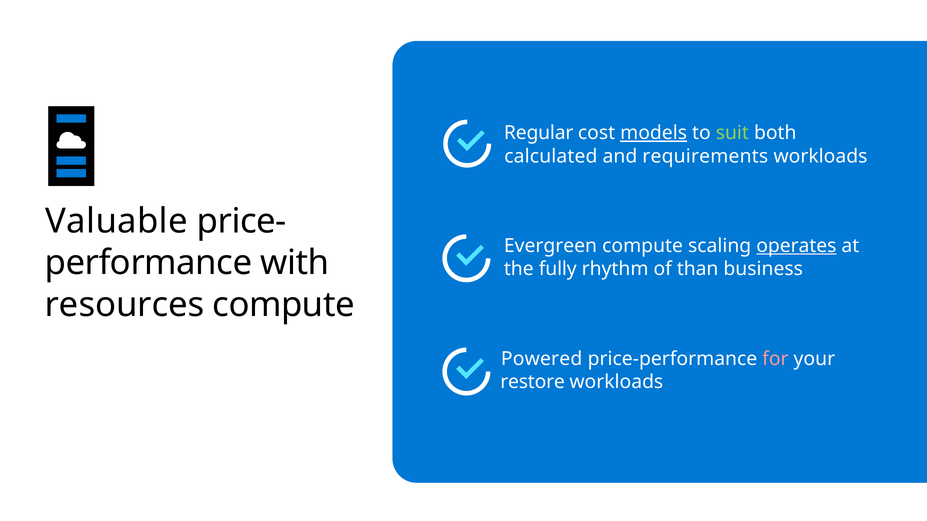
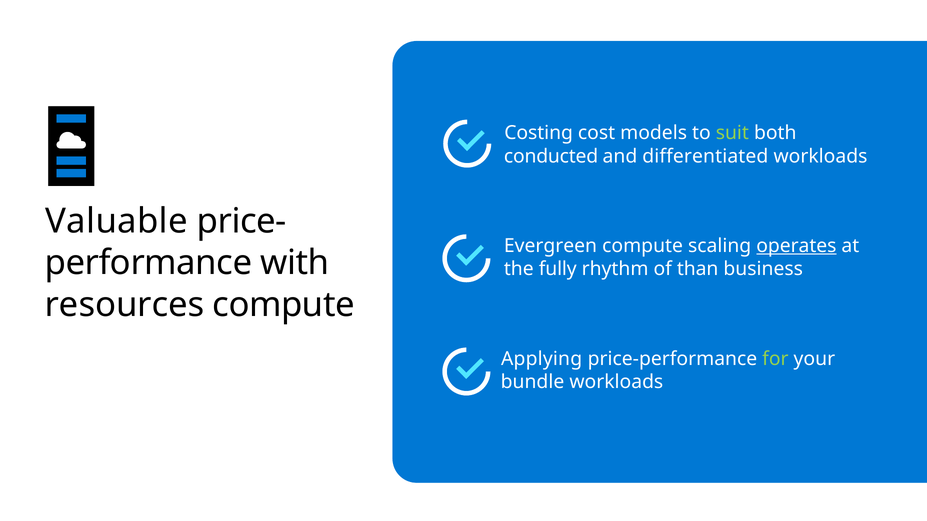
Regular: Regular -> Costing
models underline: present -> none
calculated: calculated -> conducted
requirements: requirements -> differentiated
Powered: Powered -> Applying
for colour: pink -> light green
restore: restore -> bundle
